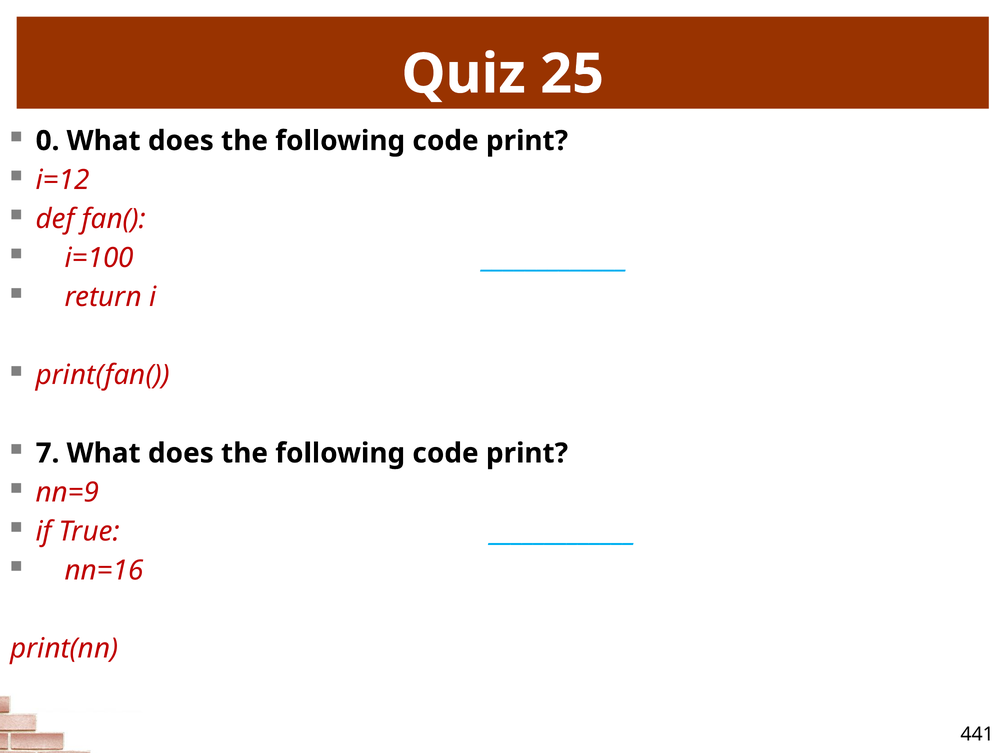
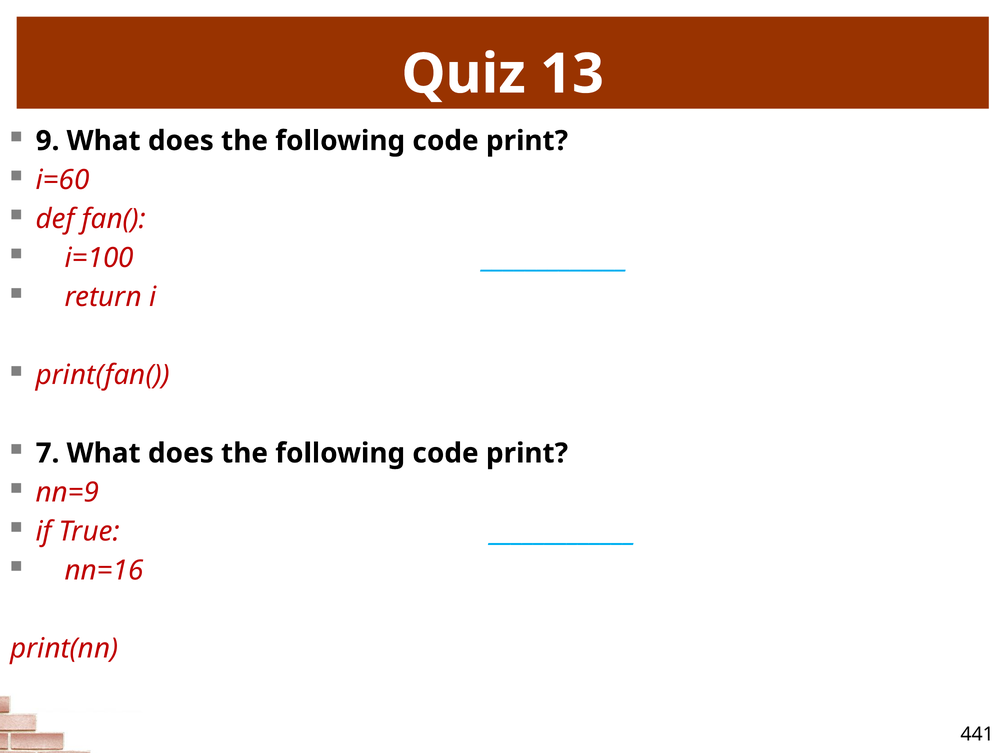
25: 25 -> 13
0: 0 -> 9
i=12: i=12 -> i=60
